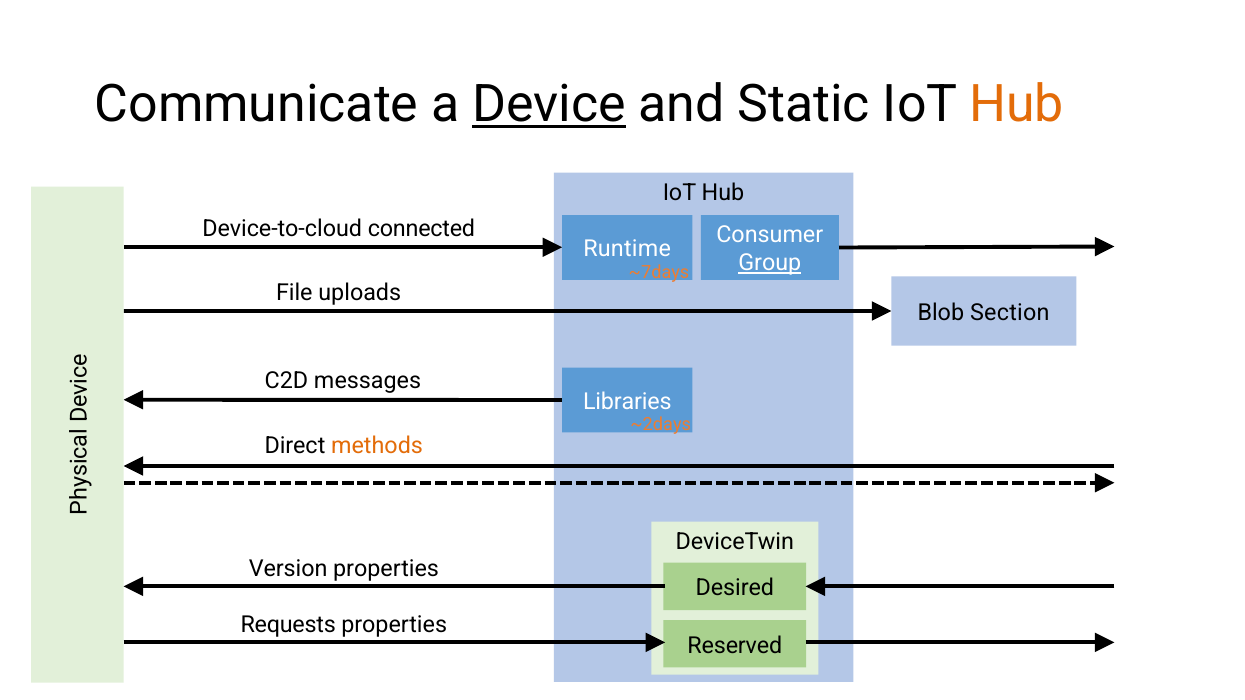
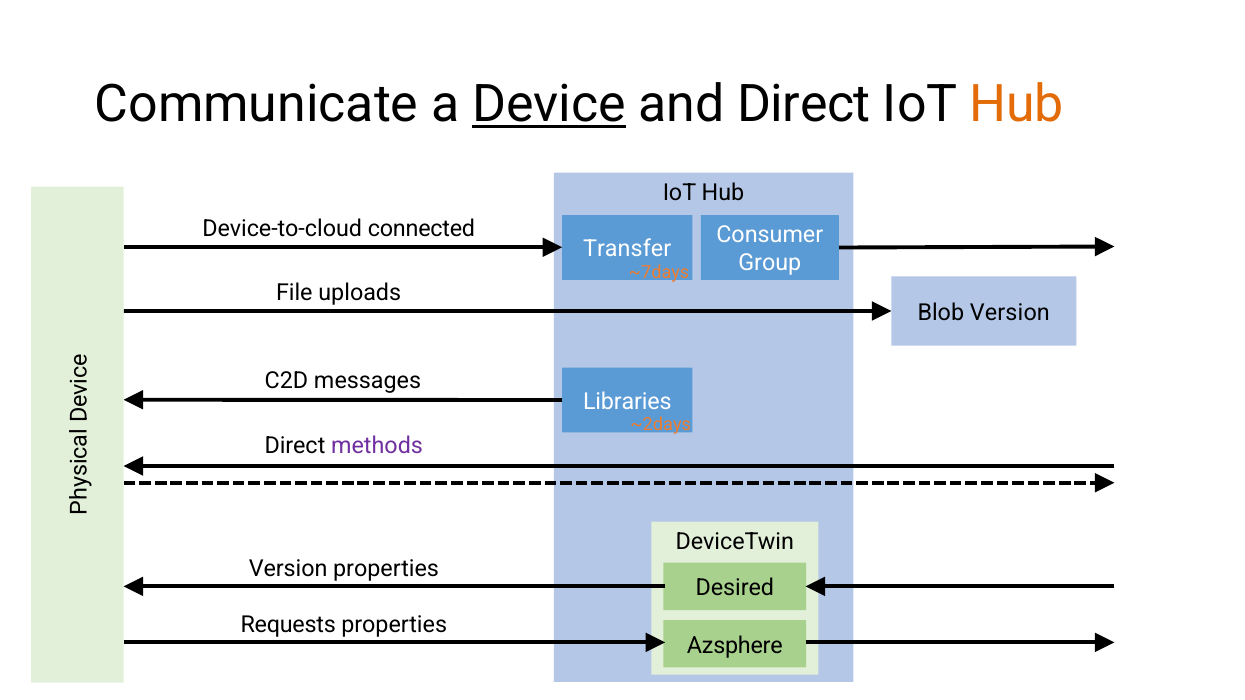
and Static: Static -> Direct
Runtime: Runtime -> Transfer
Group underline: present -> none
Blob Section: Section -> Version
methods colour: orange -> purple
Reserved: Reserved -> Azsphere
